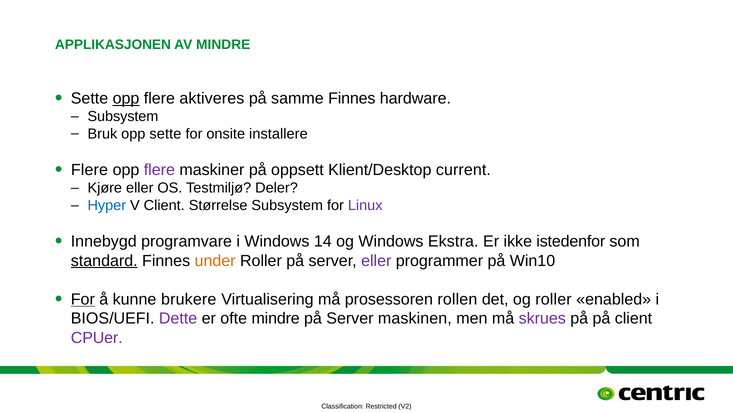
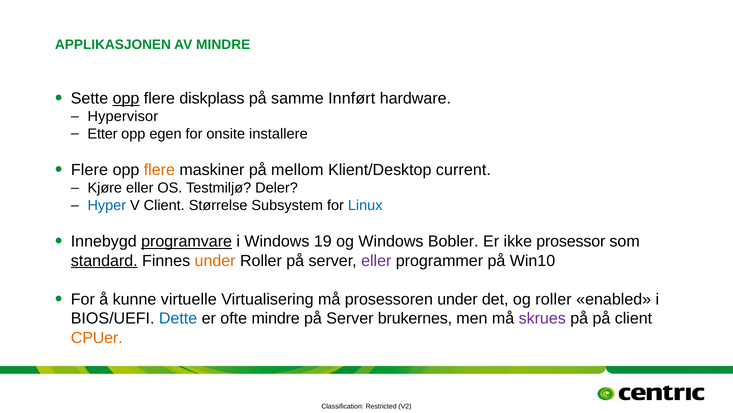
aktiveres: aktiveres -> diskplass
samme Finnes: Finnes -> Innført
Subsystem at (123, 116): Subsystem -> Hypervisor
Bruk: Bruk -> Etter
opp sette: sette -> egen
flere at (159, 170) colour: purple -> orange
oppsett: oppsett -> mellom
Linux colour: purple -> blue
programvare underline: none -> present
14: 14 -> 19
Ekstra: Ekstra -> Bobler
istedenfor: istedenfor -> prosessor
For at (83, 299) underline: present -> none
brukere: brukere -> virtuelle
prosessoren rollen: rollen -> under
Dette colour: purple -> blue
maskinen: maskinen -> brukernes
CPUer colour: purple -> orange
